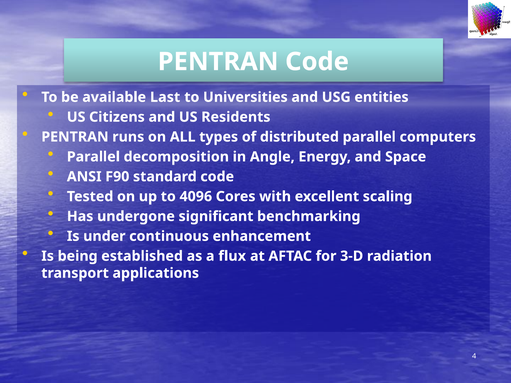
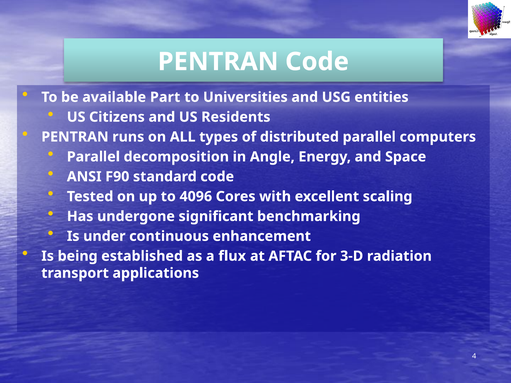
Last: Last -> Part
